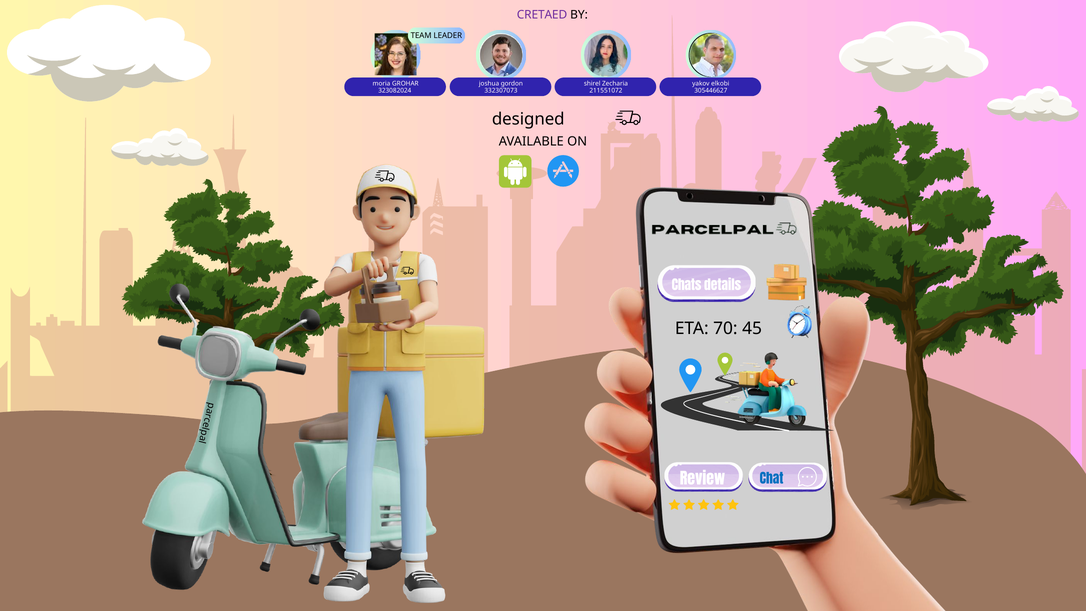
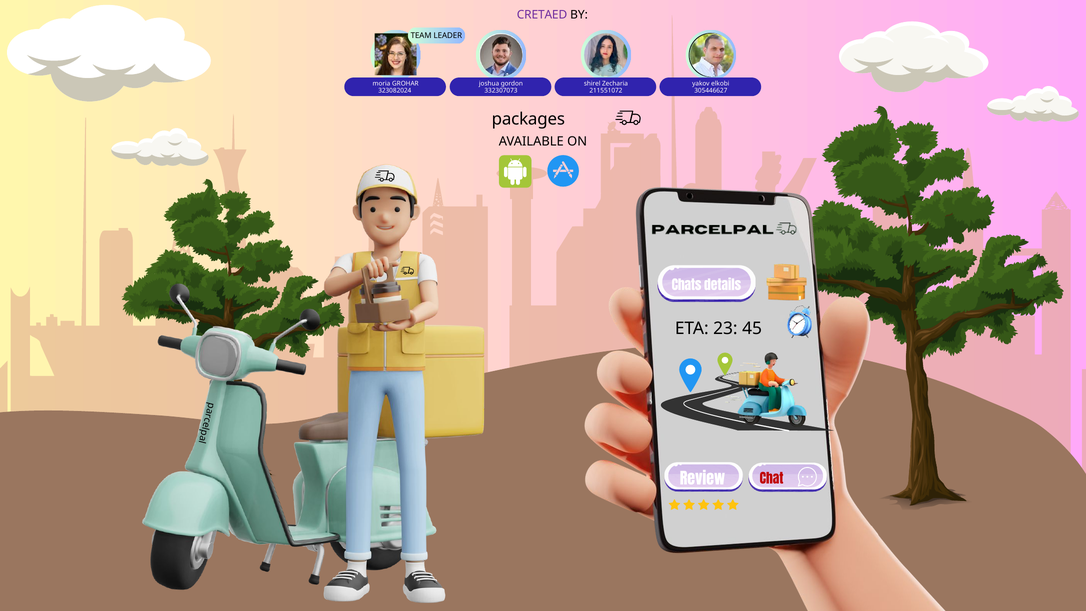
designed: designed -> packages
70: 70 -> 23
Chat colour: blue -> red
